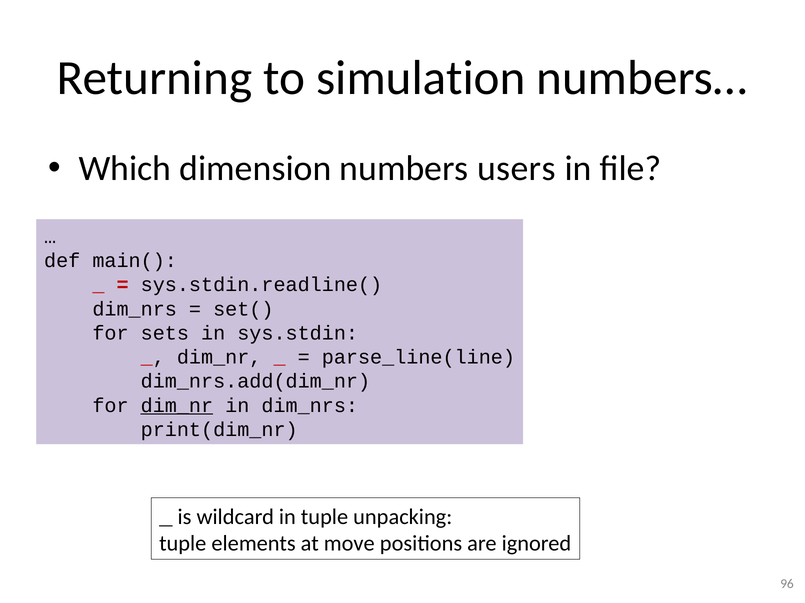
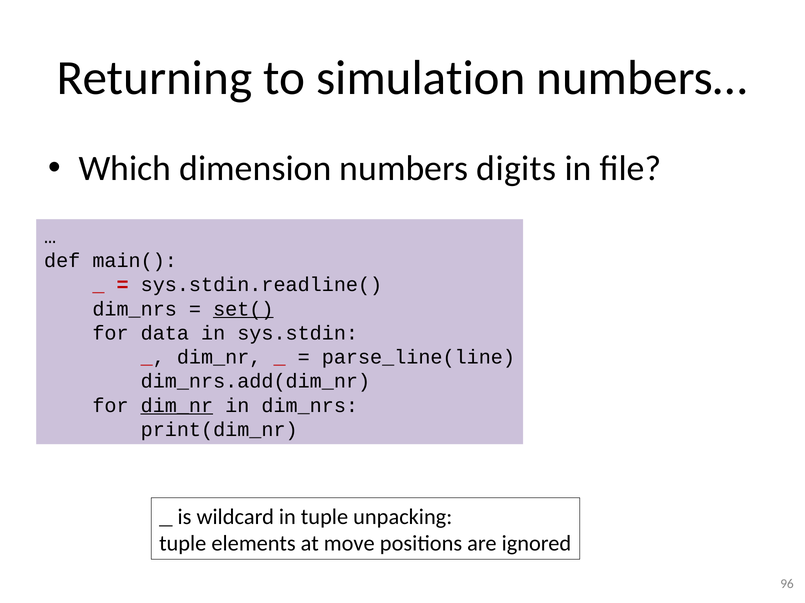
users: users -> digits
set( underline: none -> present
sets: sets -> data
